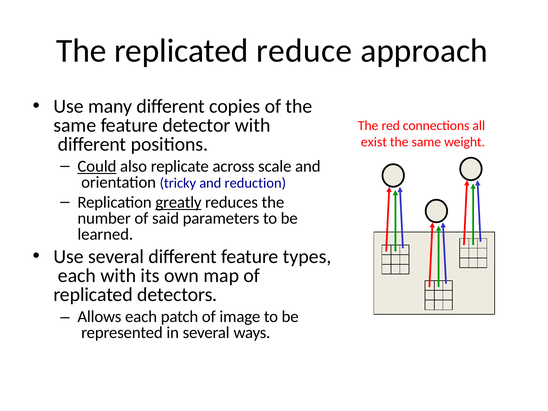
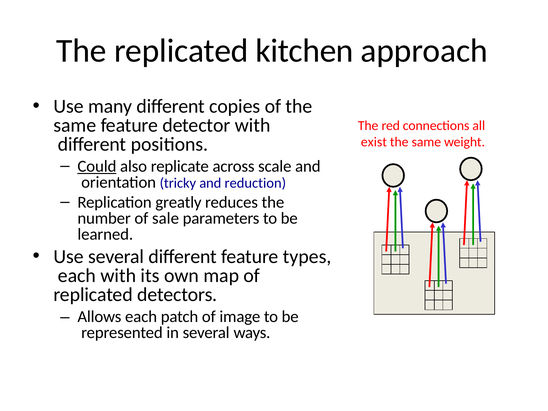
reduce: reduce -> kitchen
greatly underline: present -> none
said: said -> sale
